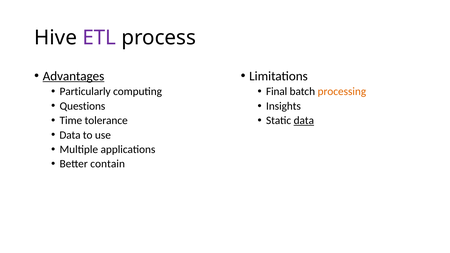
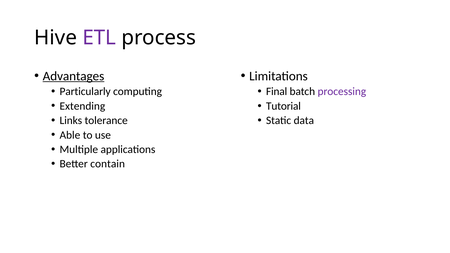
processing colour: orange -> purple
Questions: Questions -> Extending
Insights: Insights -> Tutorial
Time: Time -> Links
data at (304, 121) underline: present -> none
Data at (70, 135): Data -> Able
